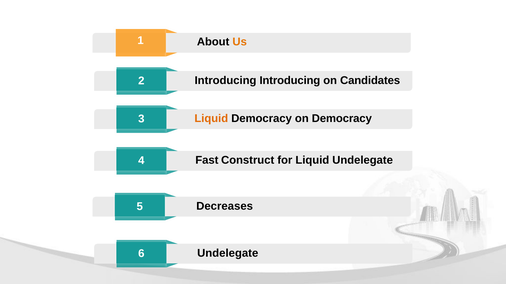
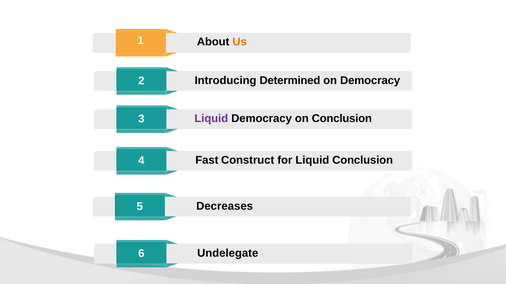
Introducing Introducing: Introducing -> Determined
on Candidates: Candidates -> Democracy
Liquid at (211, 119) colour: orange -> purple
on Democracy: Democracy -> Conclusion
Liquid Undelegate: Undelegate -> Conclusion
